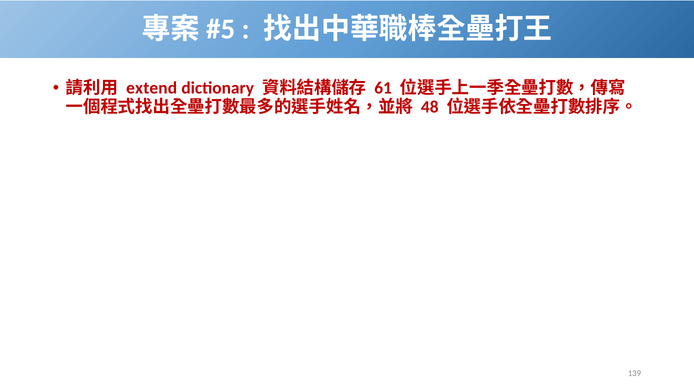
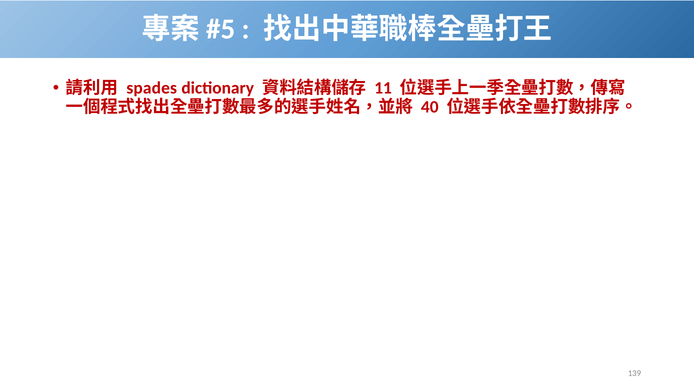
extend: extend -> spades
61: 61 -> 11
48: 48 -> 40
